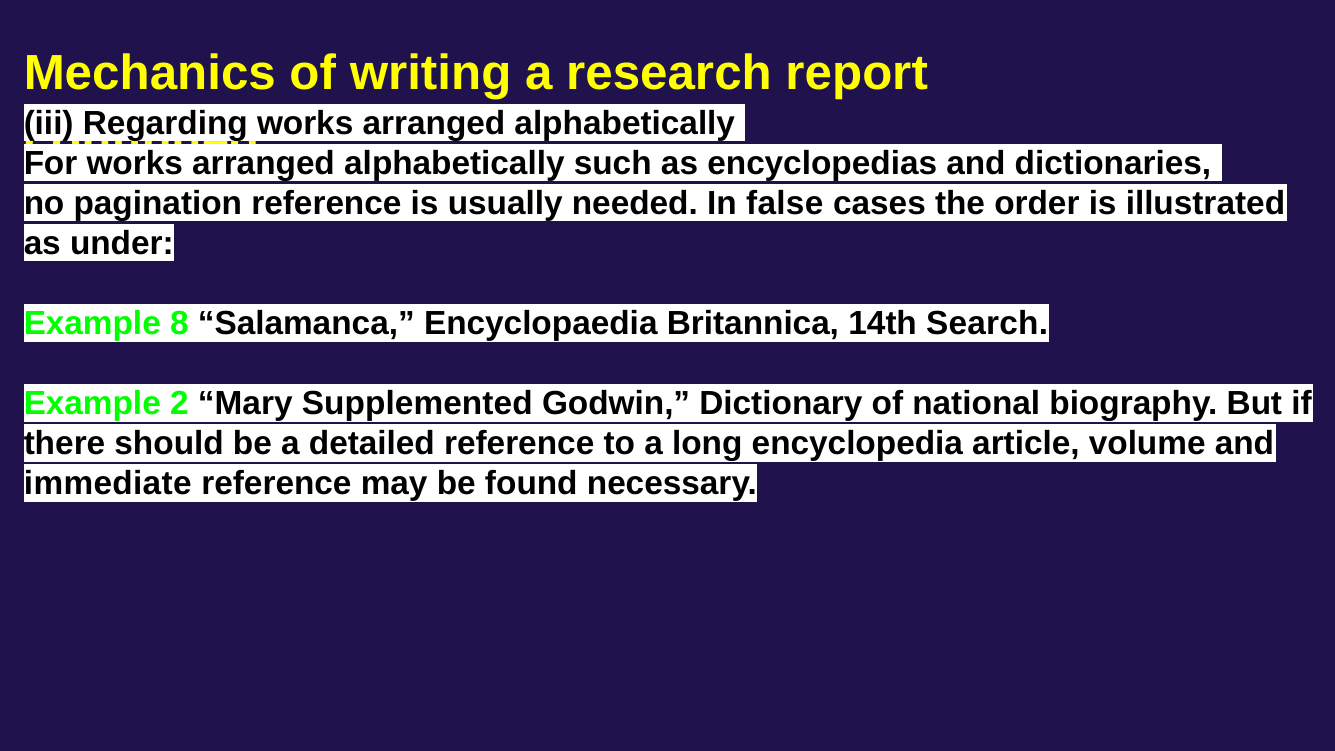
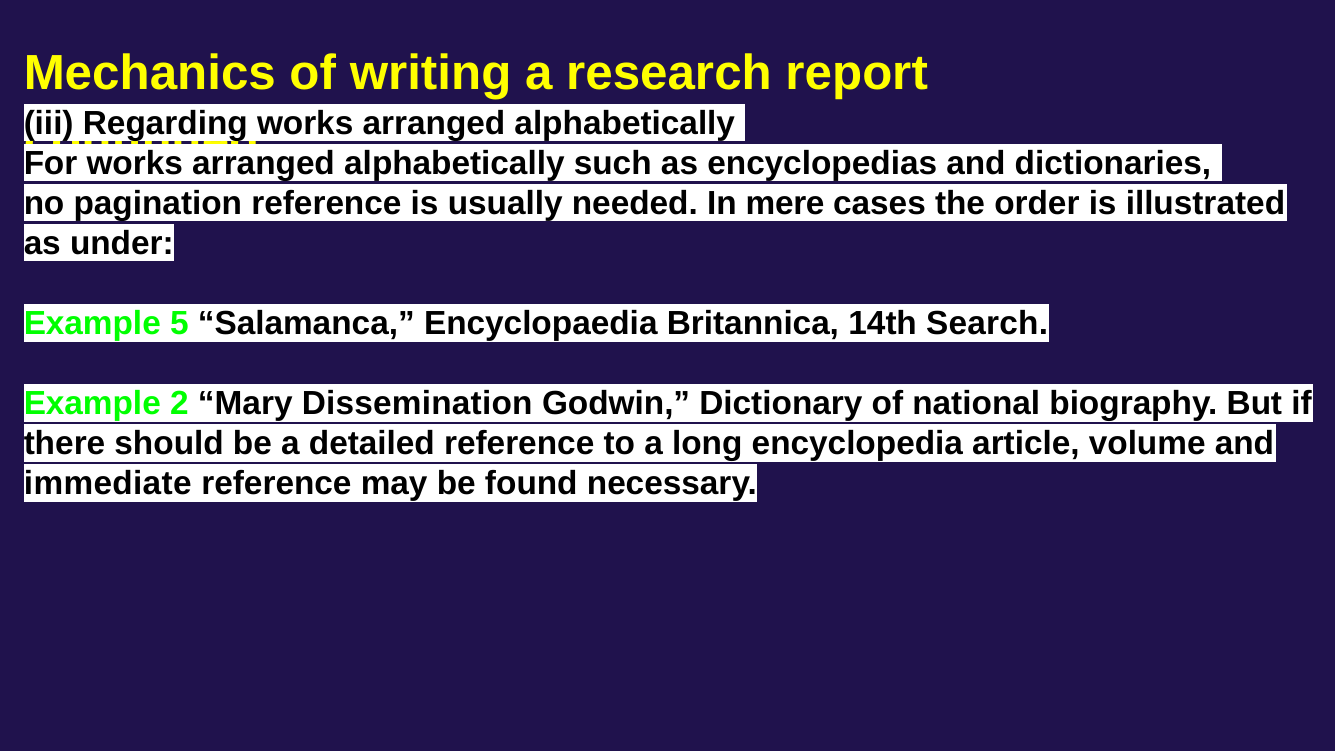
false: false -> mere
8: 8 -> 5
Supplemented: Supplemented -> Dissemination
